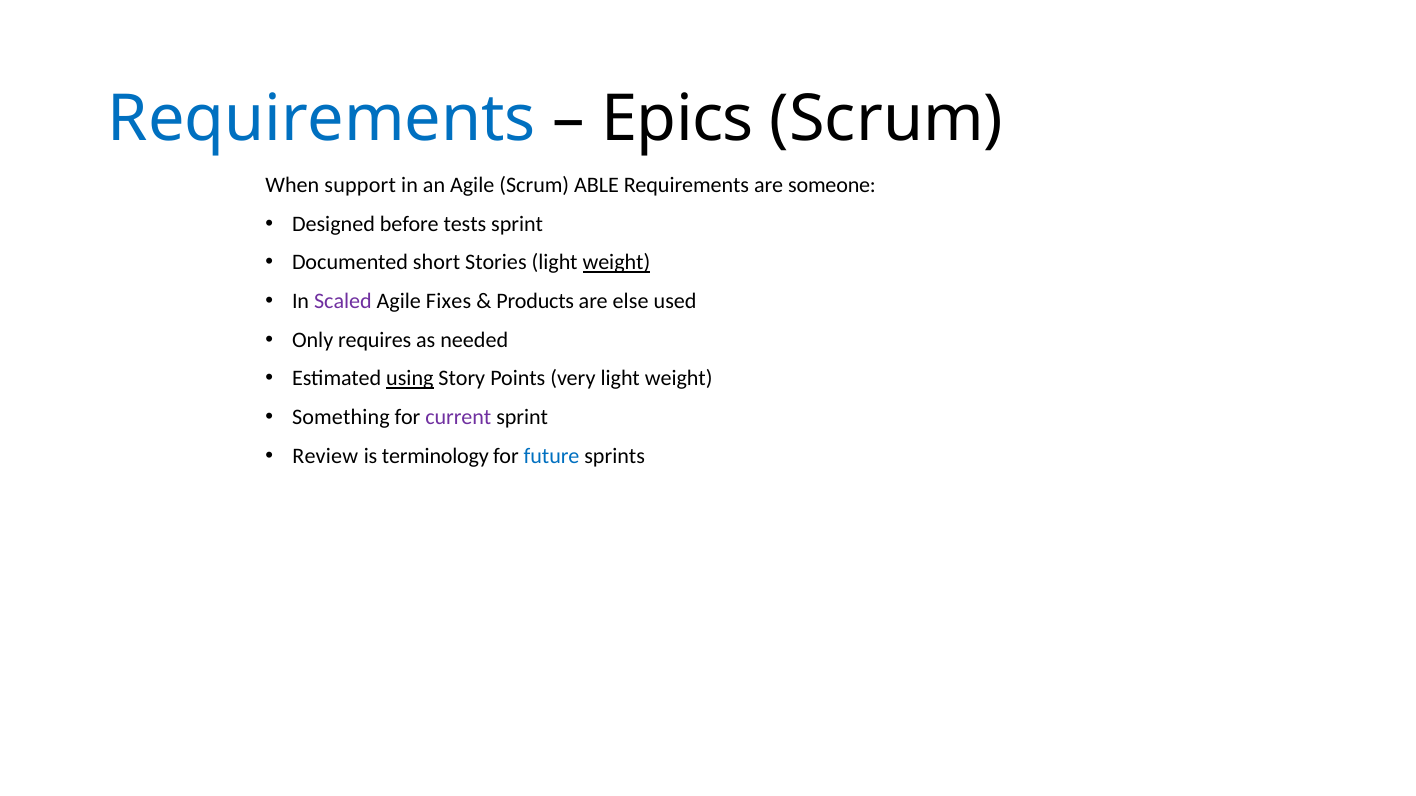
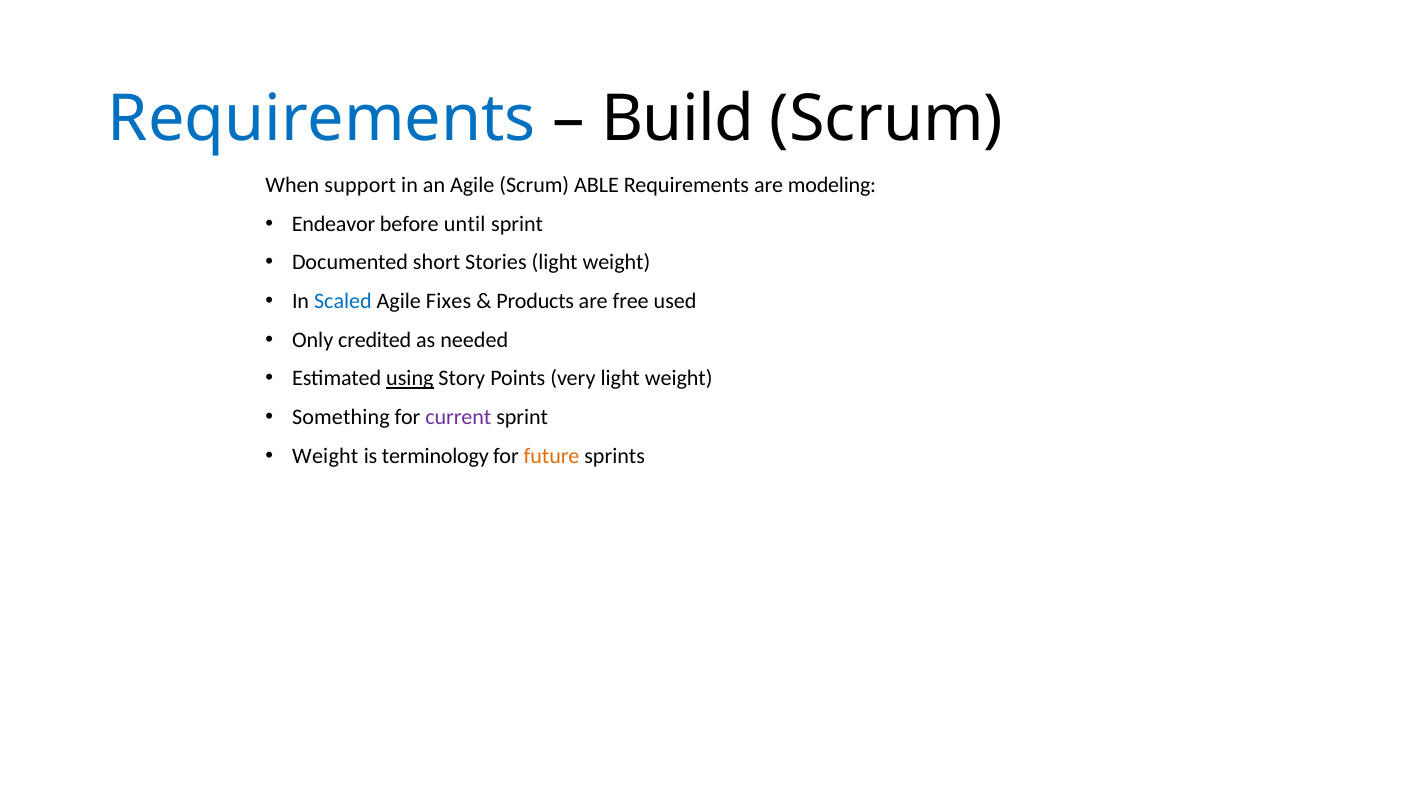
Epics: Epics -> Build
someone: someone -> modeling
Designed: Designed -> Endeavor
tests: tests -> until
weight at (616, 263) underline: present -> none
Scaled colour: purple -> blue
else: else -> free
requires: requires -> credited
Review at (325, 456): Review -> Weight
future colour: blue -> orange
